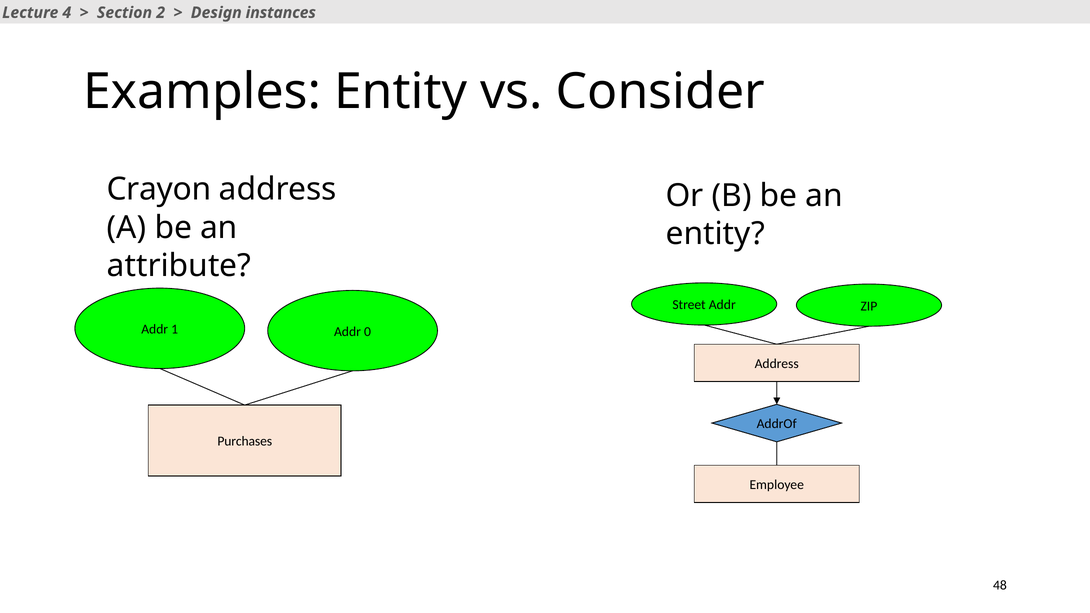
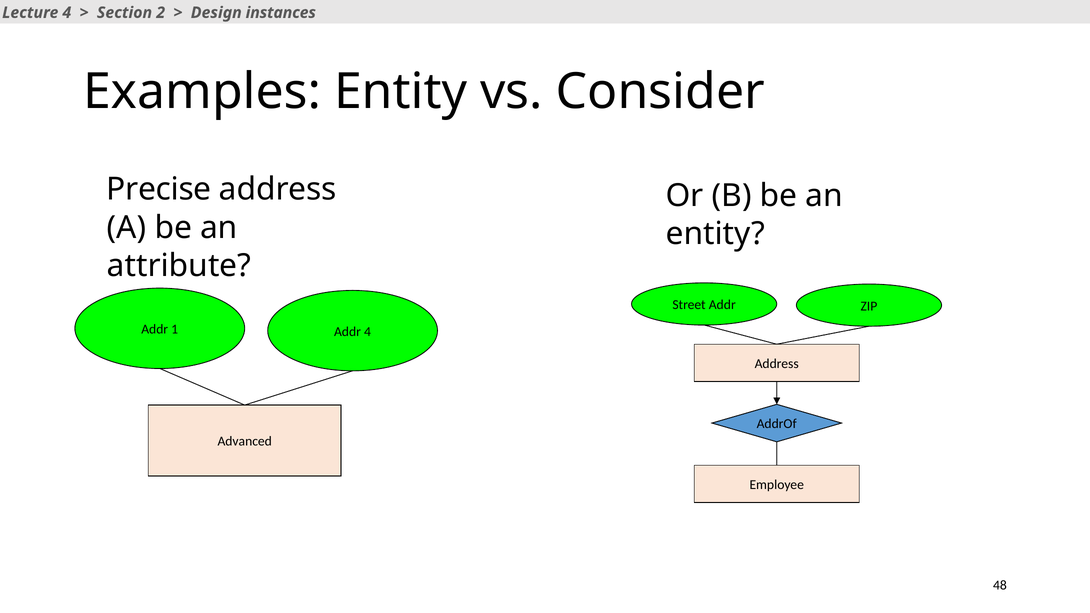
Crayon: Crayon -> Precise
Addr 0: 0 -> 4
Purchases: Purchases -> Advanced
